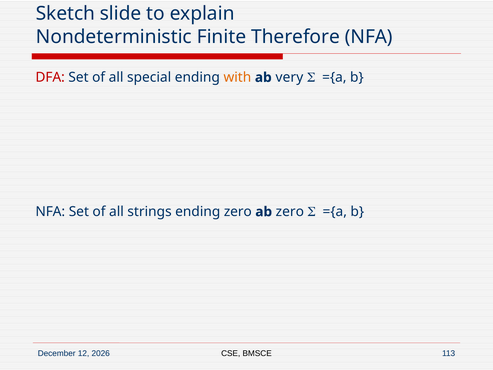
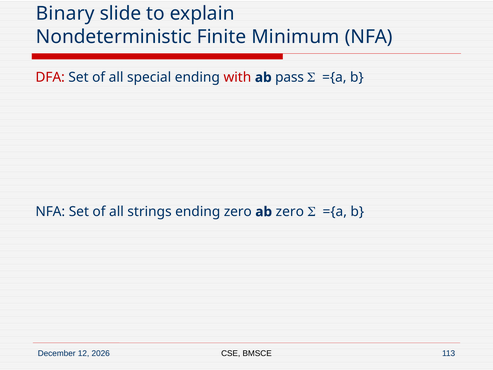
Sketch: Sketch -> Binary
Therefore: Therefore -> Minimum
with colour: orange -> red
very: very -> pass
